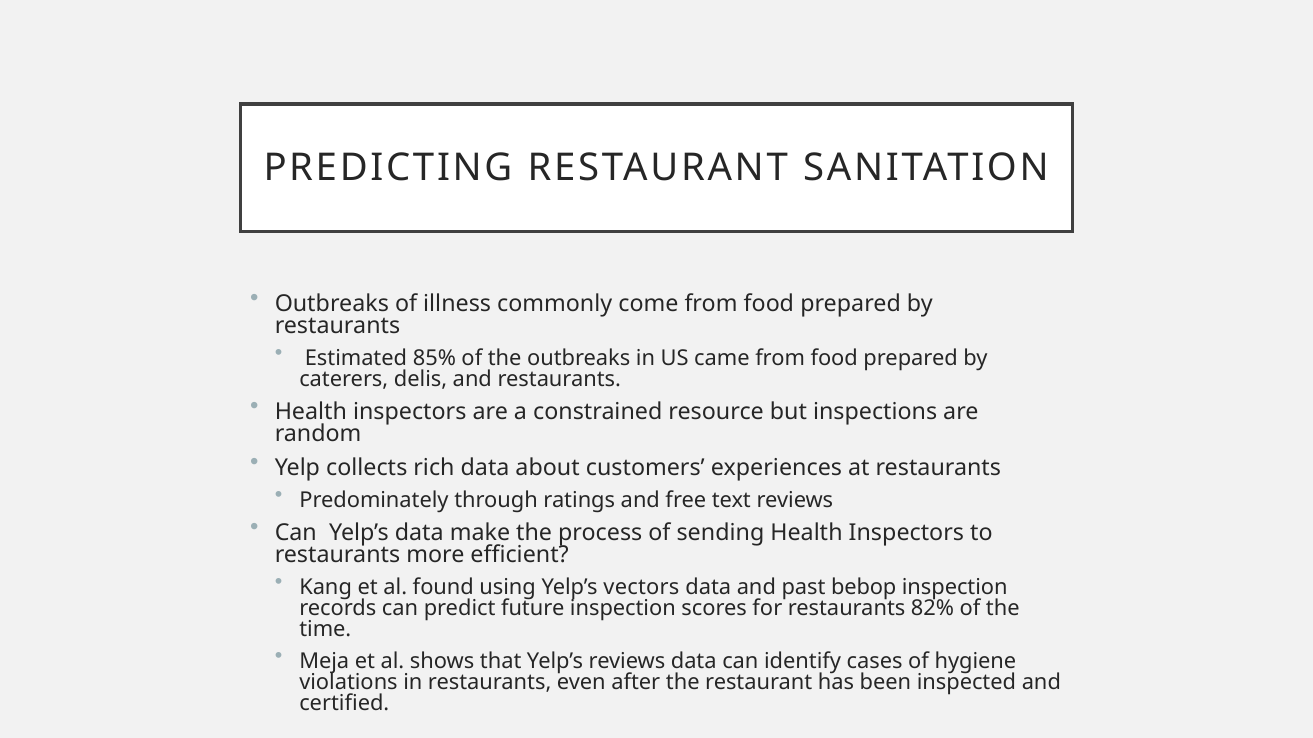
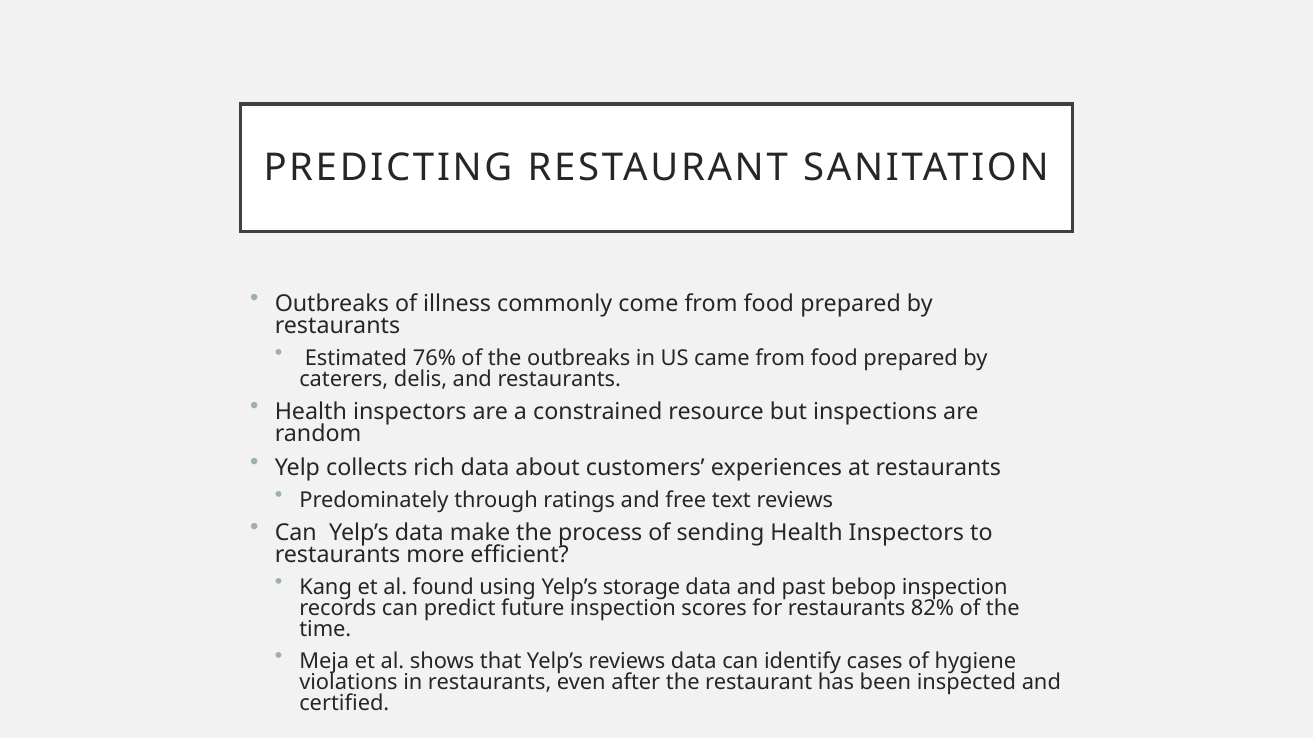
85%: 85% -> 76%
vectors: vectors -> storage
